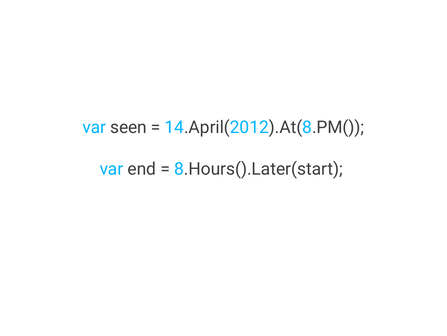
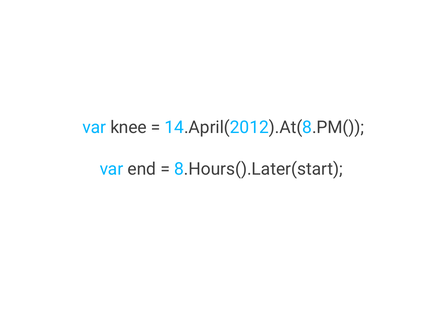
seen: seen -> knee
